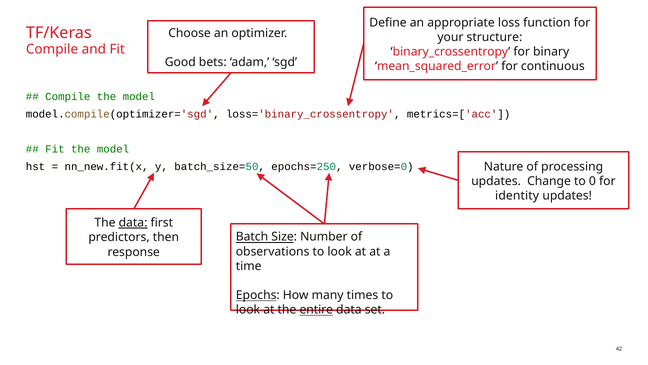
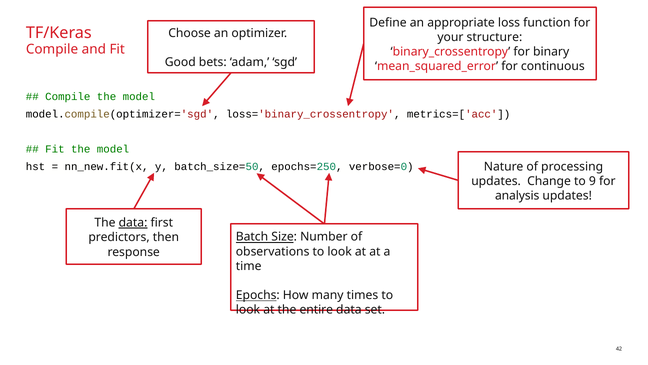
0: 0 -> 9
identity: identity -> analysis
entire underline: present -> none
